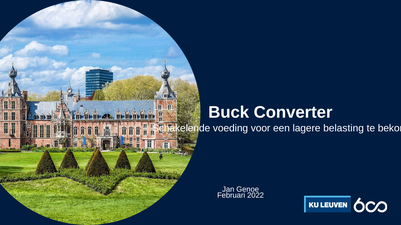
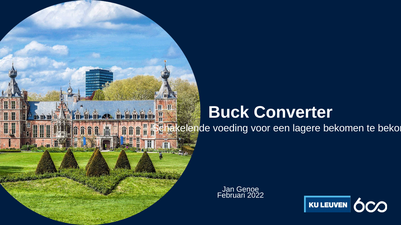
lagere belasting: belasting -> bekomen
